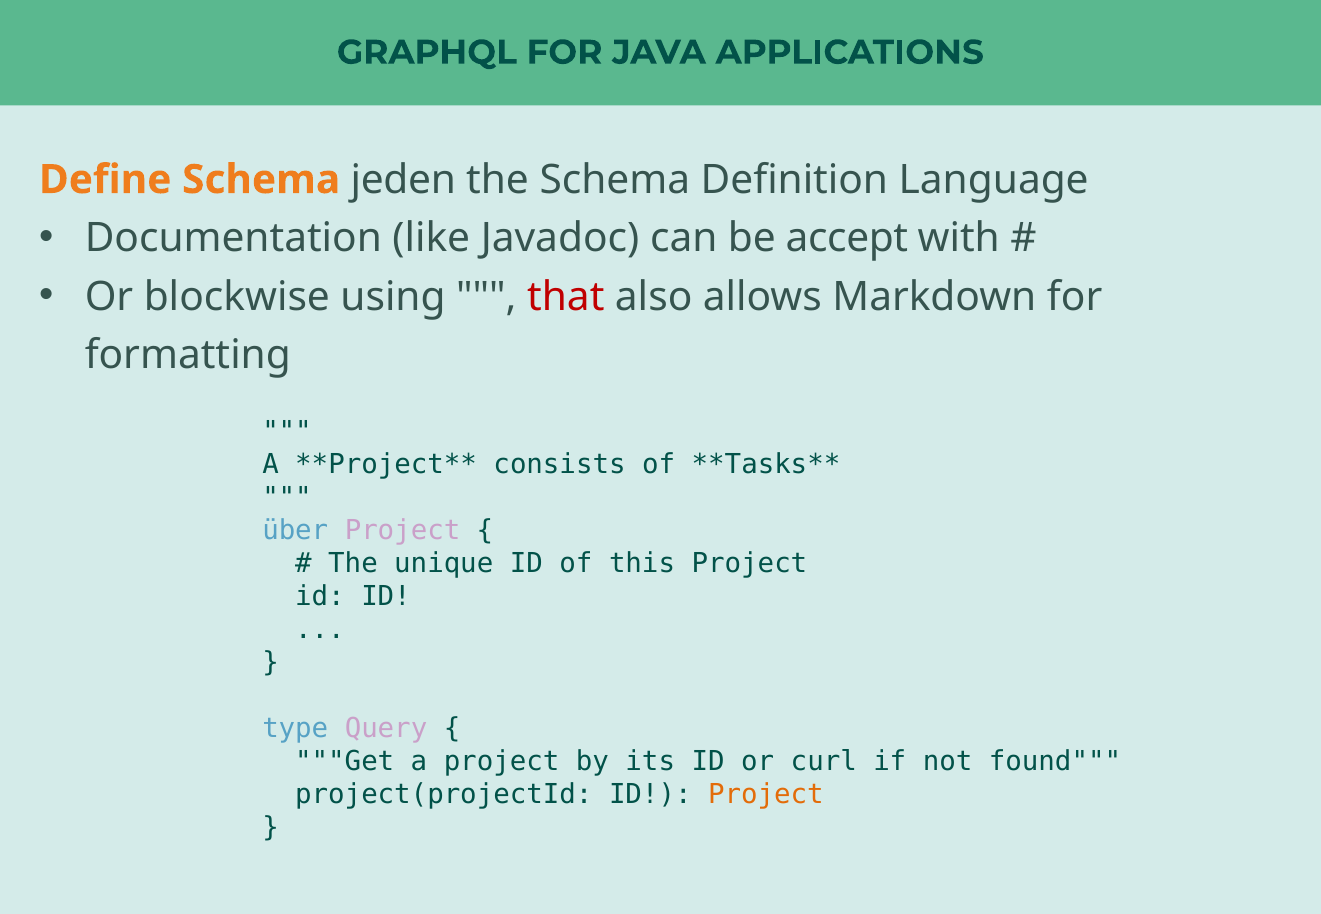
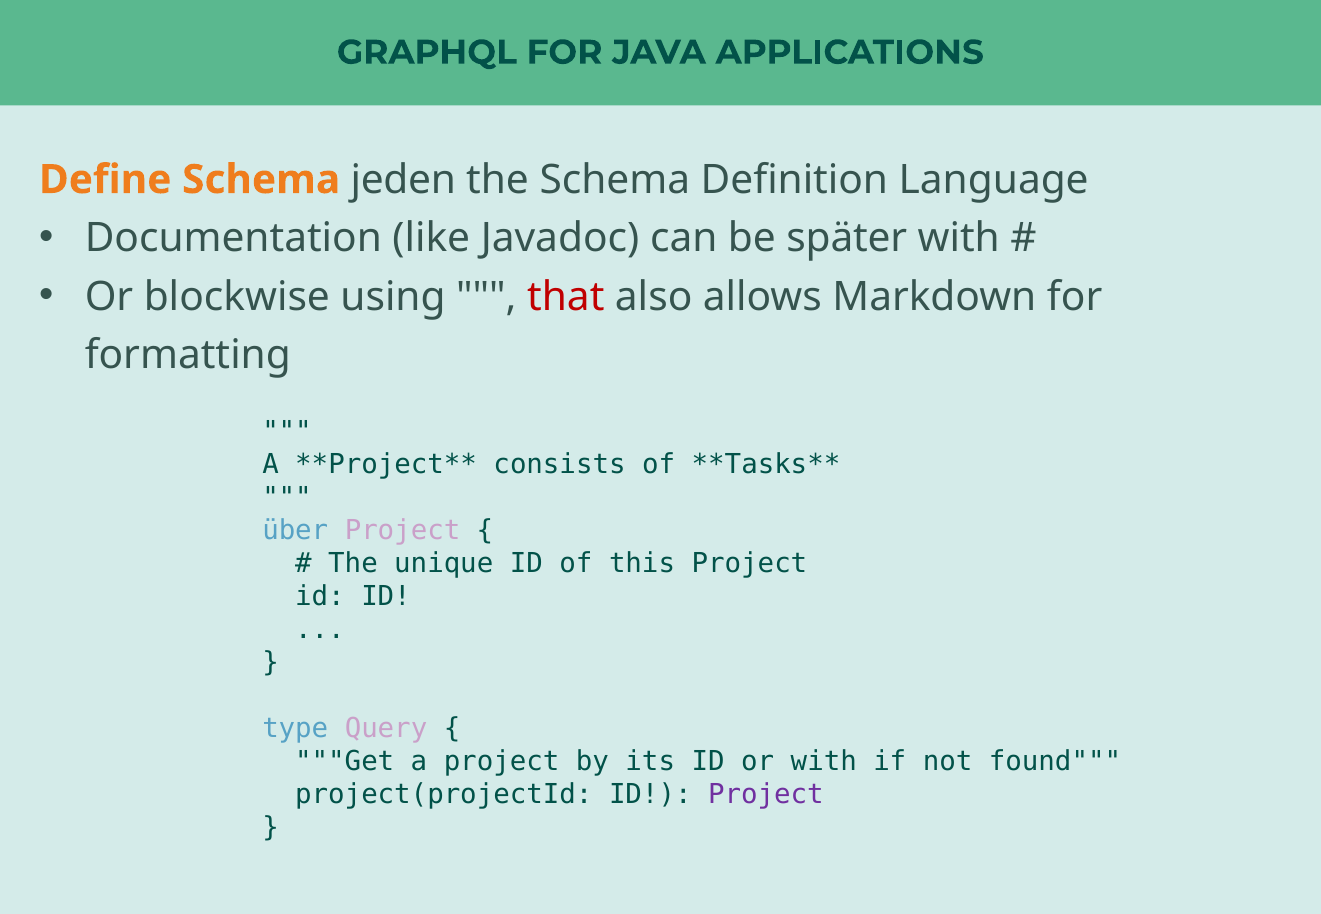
accept: accept -> später
or curl: curl -> with
Project at (766, 795) colour: orange -> purple
